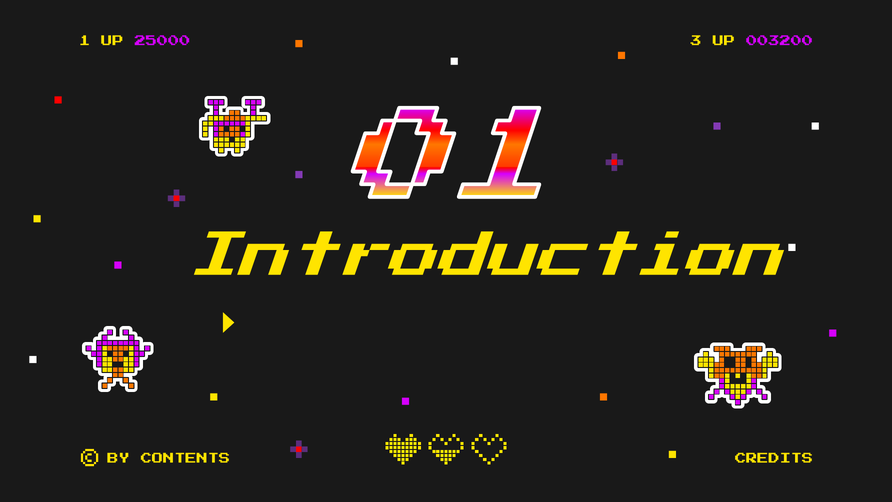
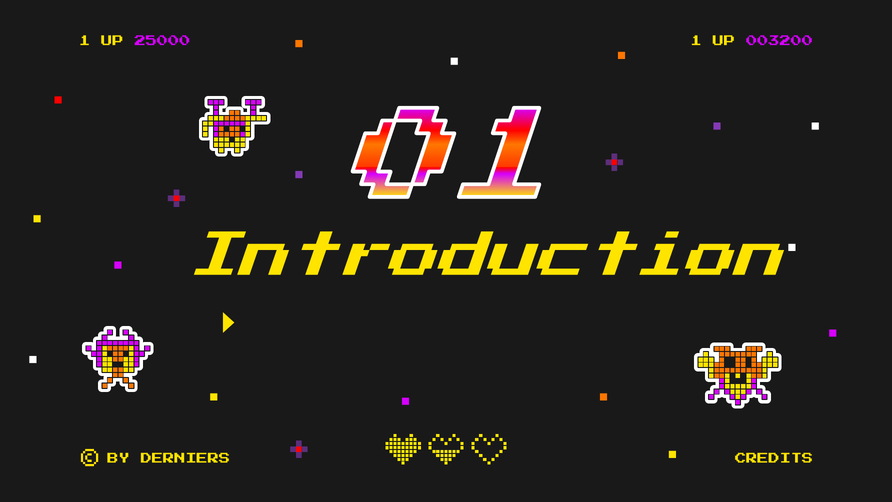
25000 3: 3 -> 1
CONTENTS: CONTENTS -> DERNIERS
